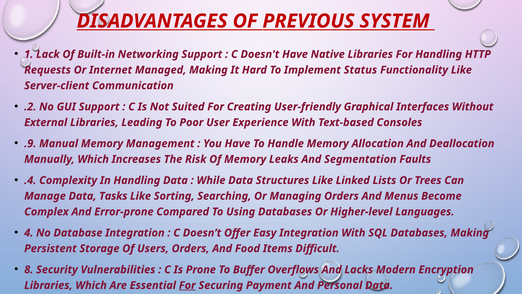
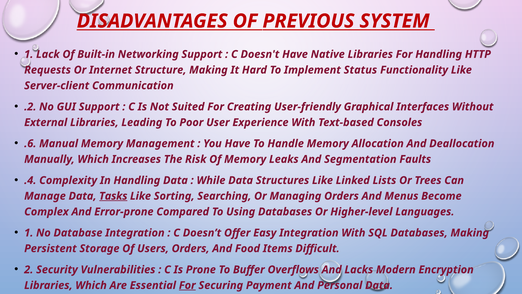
Managed: Managed -> Structure
.9: .9 -> .6
Tasks underline: none -> present
4 at (29, 233): 4 -> 1
8: 8 -> 2
